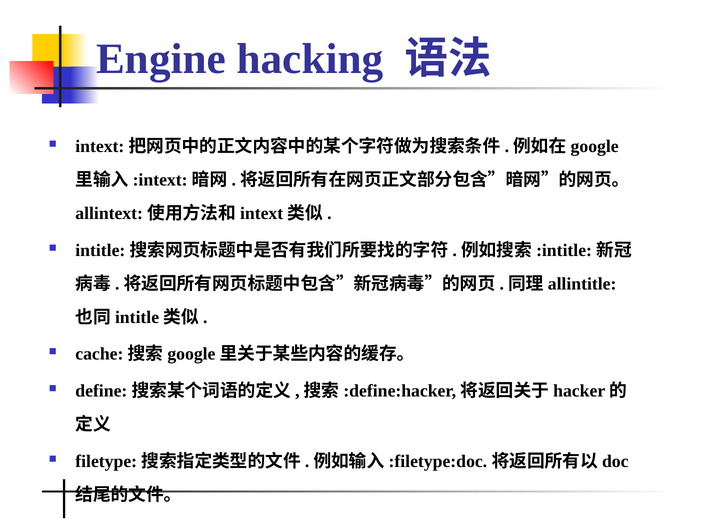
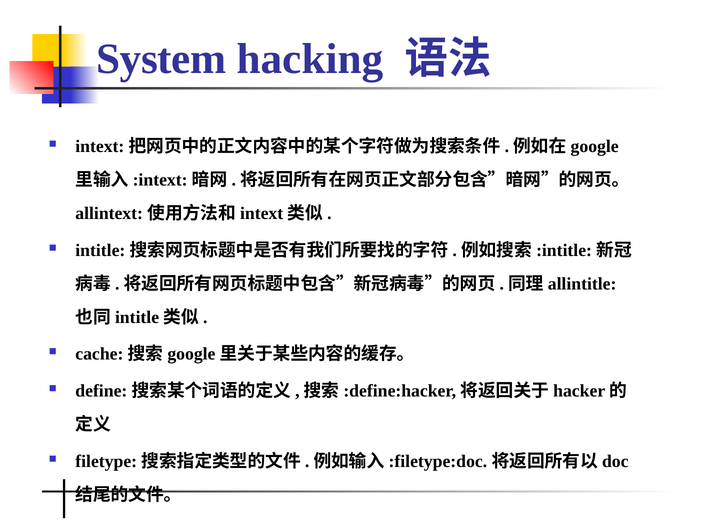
Engine: Engine -> System
